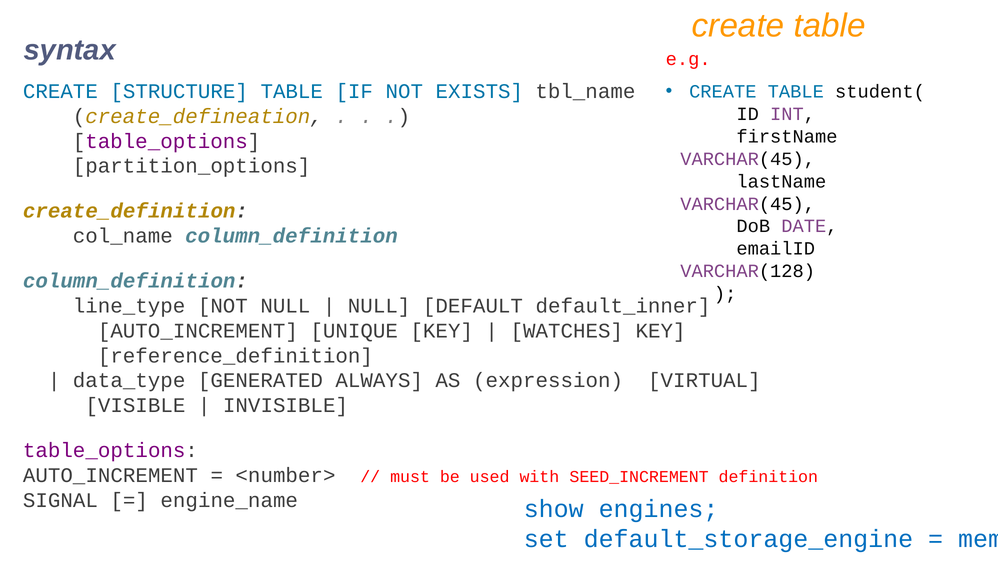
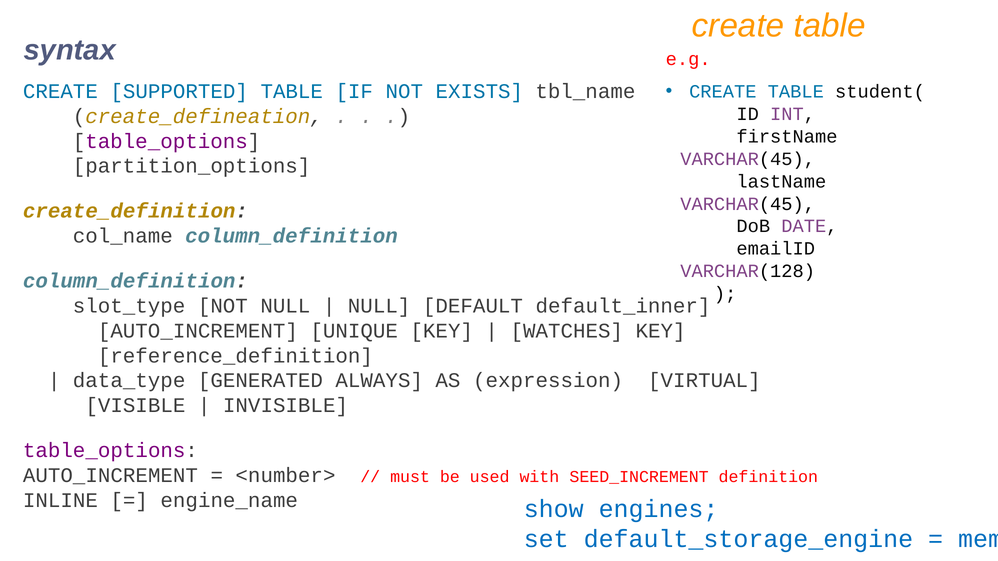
STRUCTURE: STRUCTURE -> SUPPORTED
line_type: line_type -> slot_type
SIGNAL: SIGNAL -> INLINE
